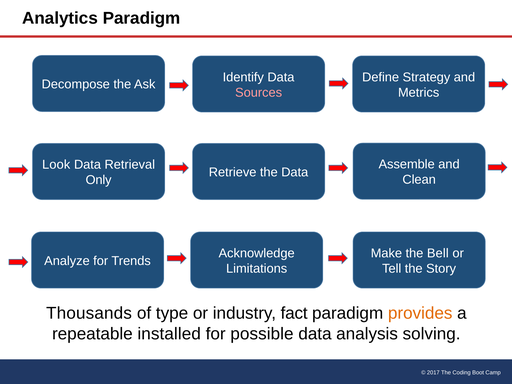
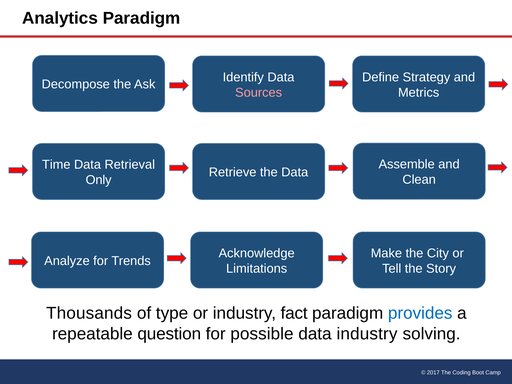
Look: Look -> Time
Bell: Bell -> City
provides colour: orange -> blue
installed: installed -> question
data analysis: analysis -> industry
